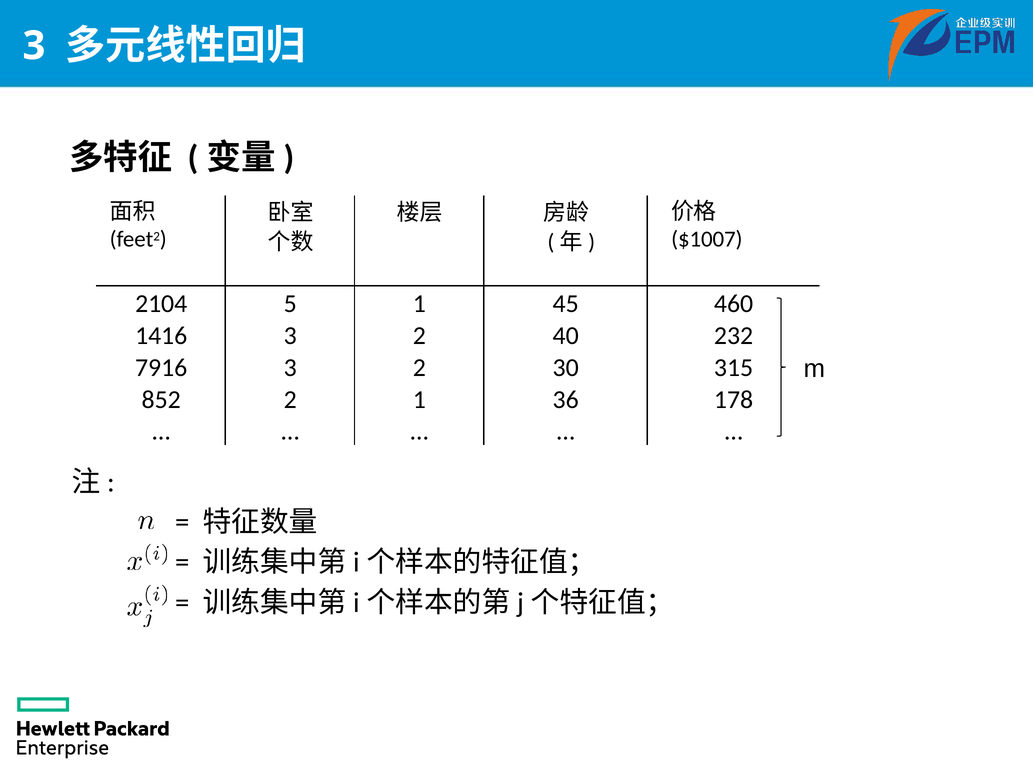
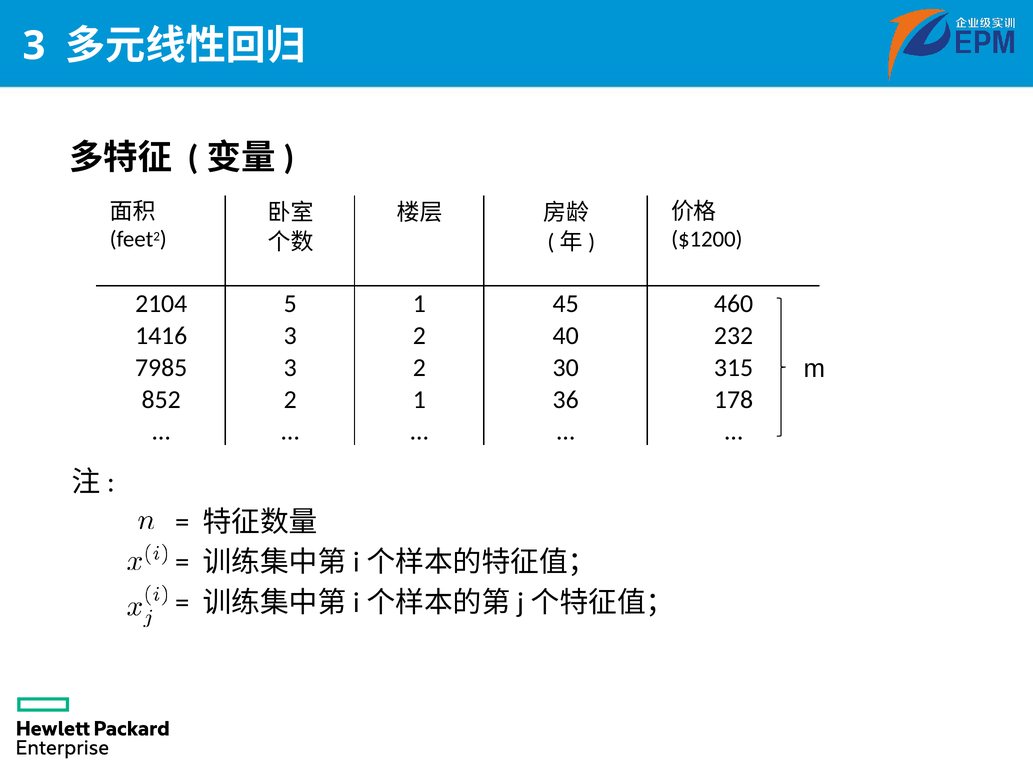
$1007: $1007 -> $1200
7916: 7916 -> 7985
